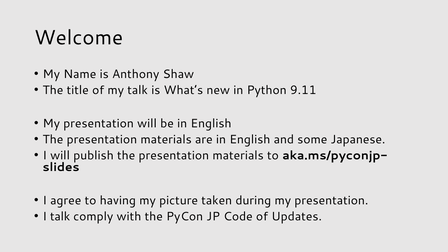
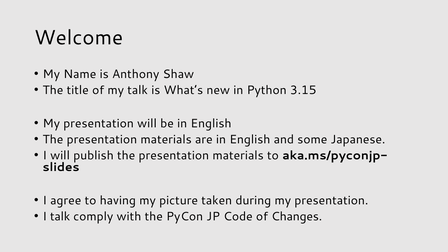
9.11: 9.11 -> 3.15
Updates: Updates -> Changes
